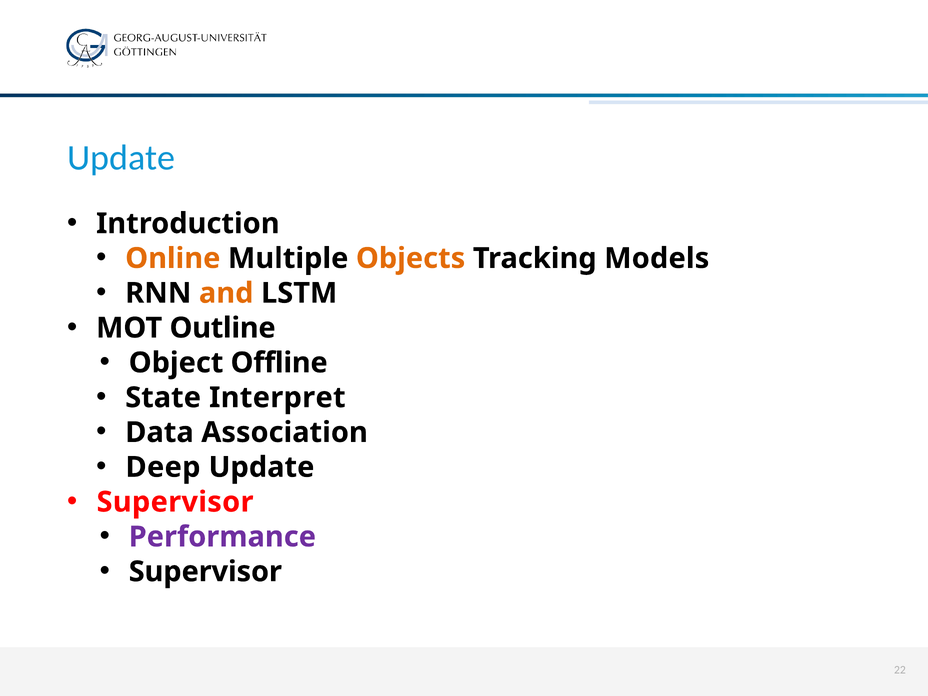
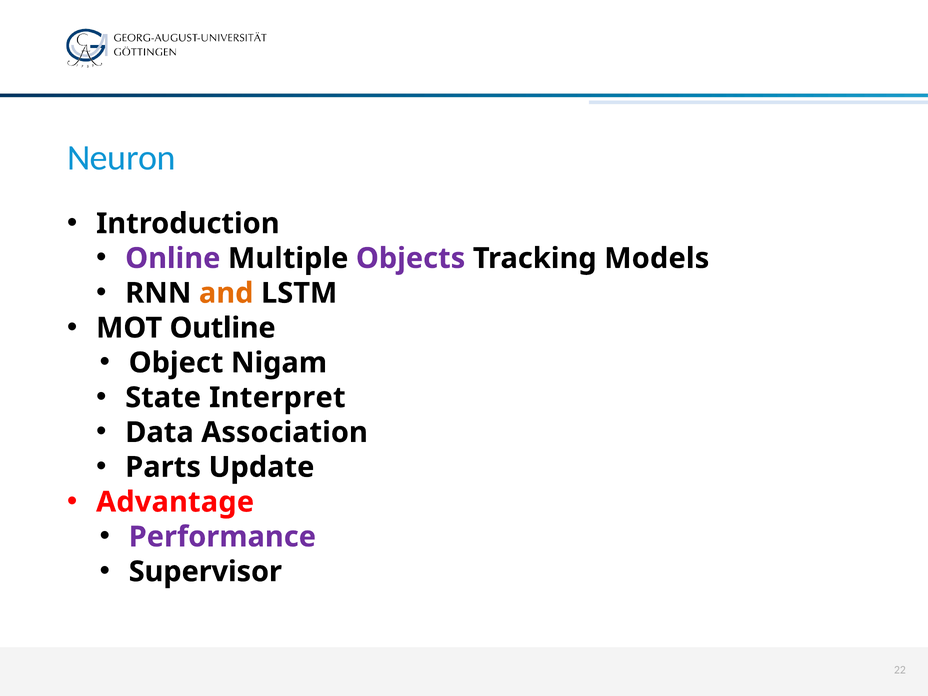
Update at (121, 158): Update -> Neuron
Online colour: orange -> purple
Objects colour: orange -> purple
Offline: Offline -> Nigam
Deep: Deep -> Parts
Supervisor at (175, 502): Supervisor -> Advantage
